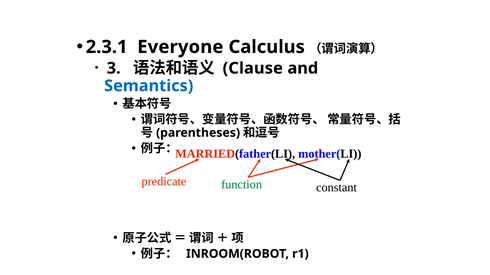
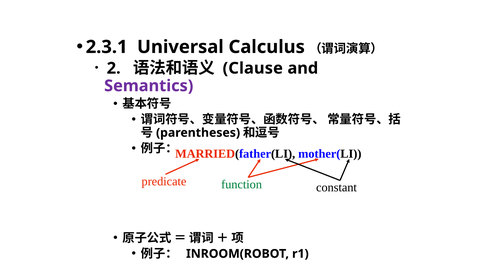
Everyone: Everyone -> Universal
3: 3 -> 2
Semantics colour: blue -> purple
